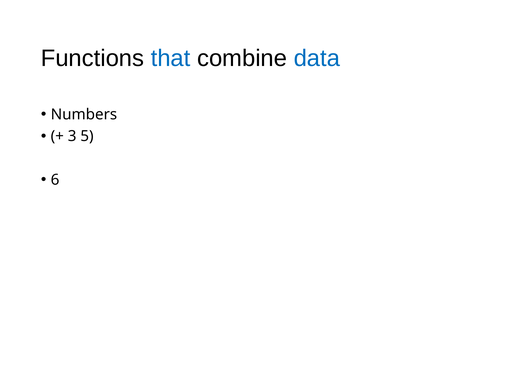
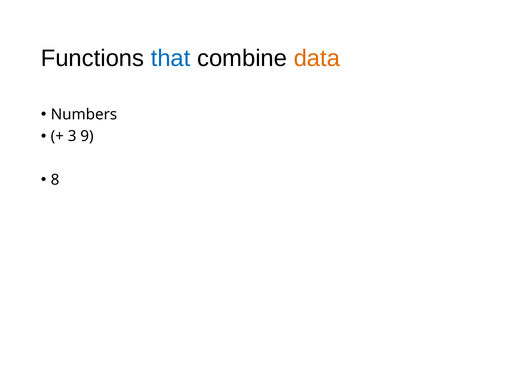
data colour: blue -> orange
5: 5 -> 9
6: 6 -> 8
